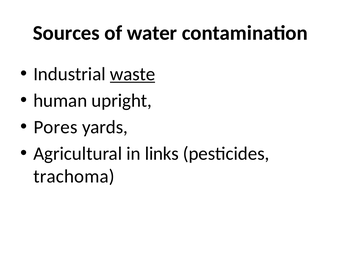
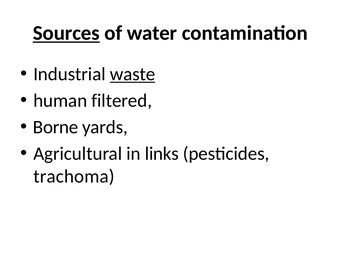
Sources underline: none -> present
upright: upright -> filtered
Pores: Pores -> Borne
